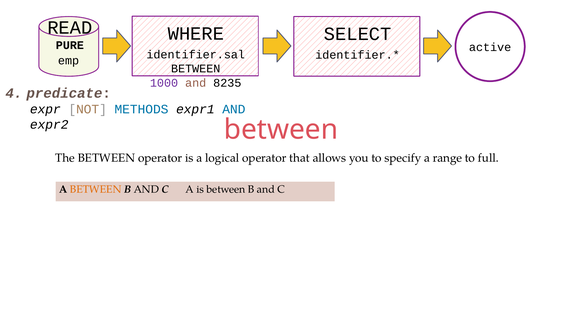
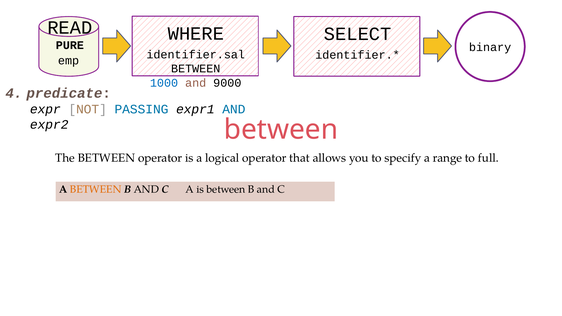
active: active -> binary
1000 colour: purple -> blue
8235: 8235 -> 9000
METHODS: METHODS -> PASSING
